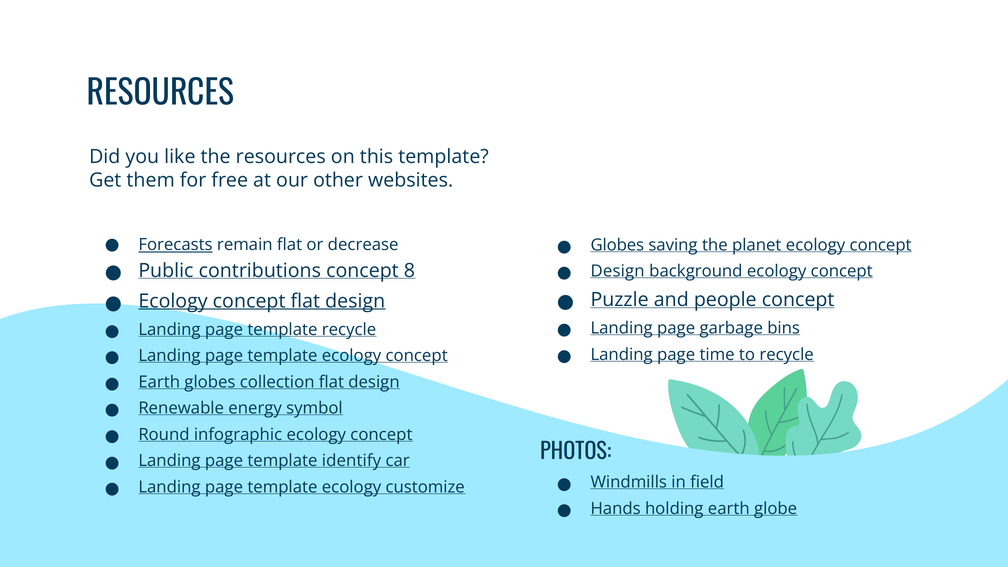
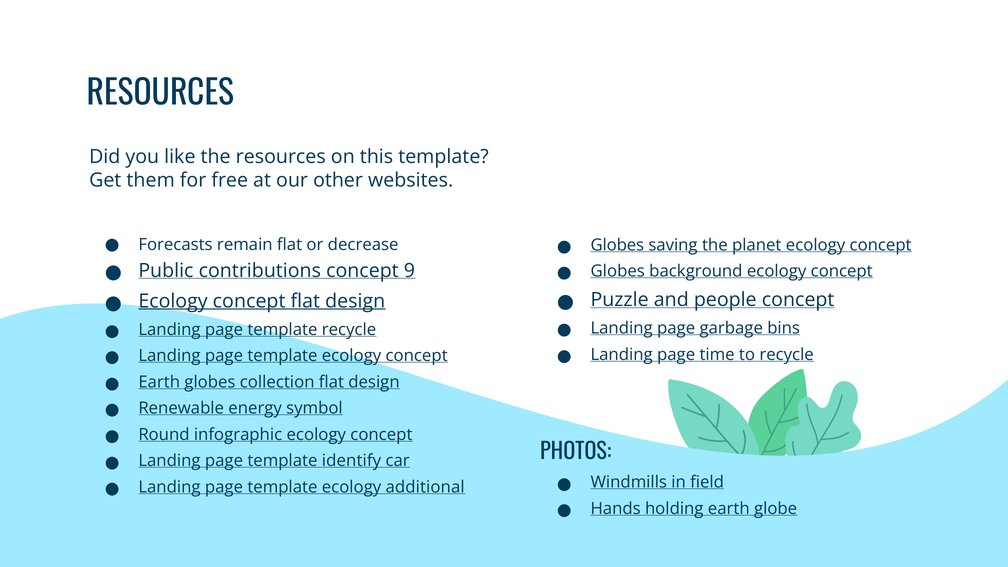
Forecasts underline: present -> none
8: 8 -> 9
Design at (618, 271): Design -> Globes
customize: customize -> additional
